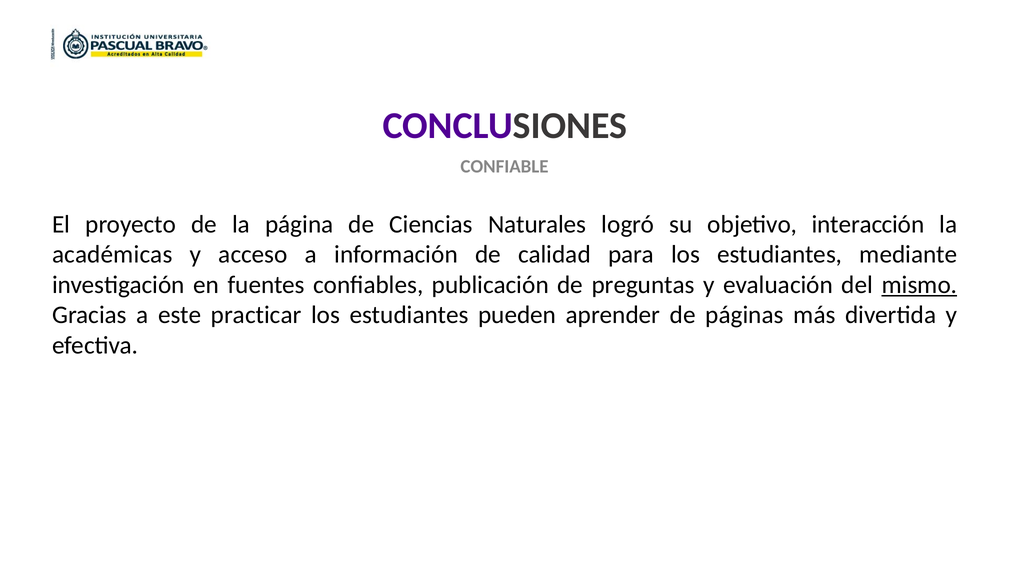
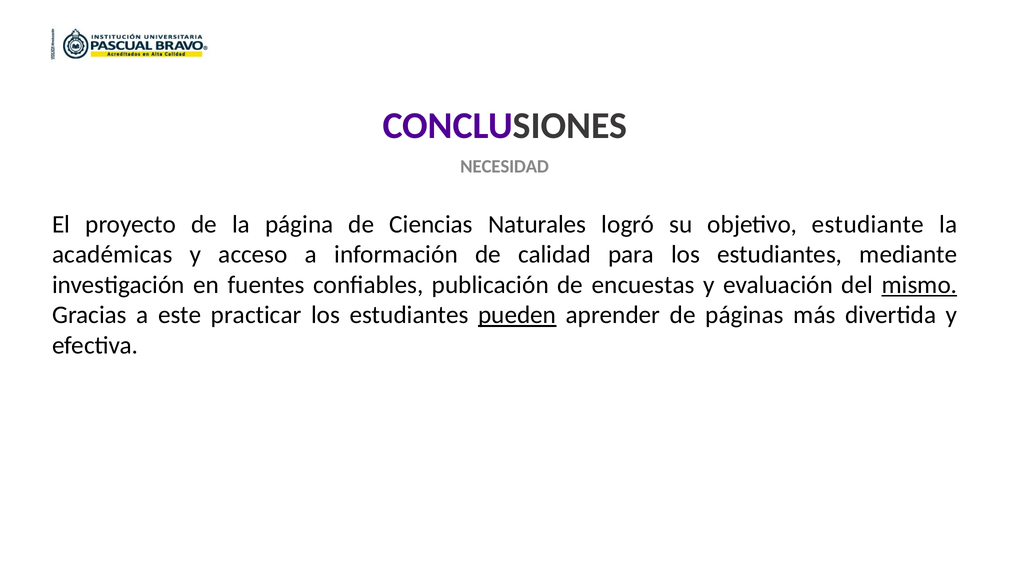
CONFIABLE: CONFIABLE -> NECESIDAD
interacción: interacción -> estudiante
preguntas: preguntas -> encuestas
pueden underline: none -> present
